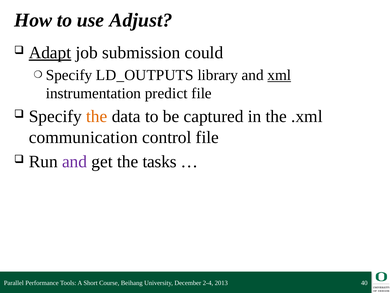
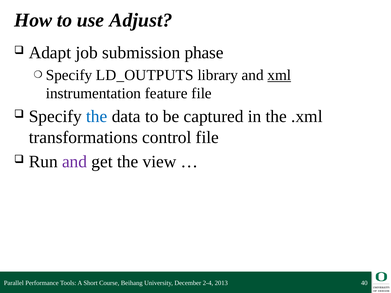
Adapt underline: present -> none
could: could -> phase
predict: predict -> feature
the at (97, 117) colour: orange -> blue
communication: communication -> transformations
tasks: tasks -> view
